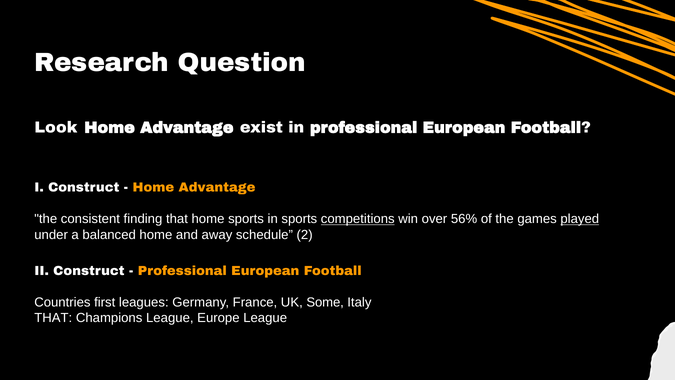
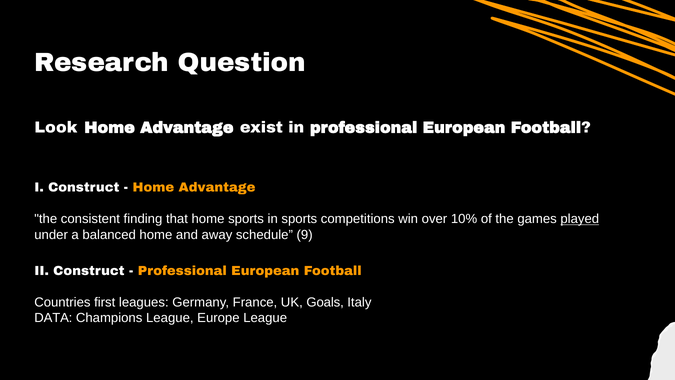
competitions underline: present -> none
56%: 56% -> 10%
2: 2 -> 9
Some: Some -> Goals
THAT at (53, 318): THAT -> DATA
